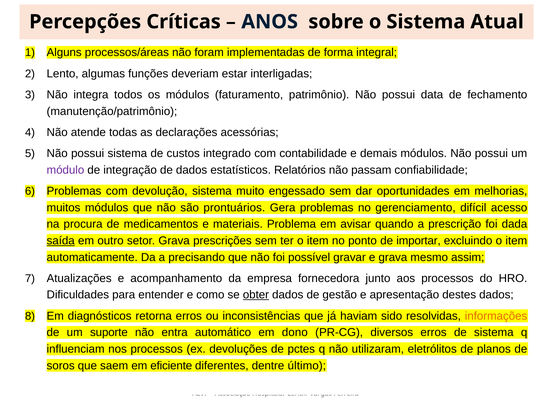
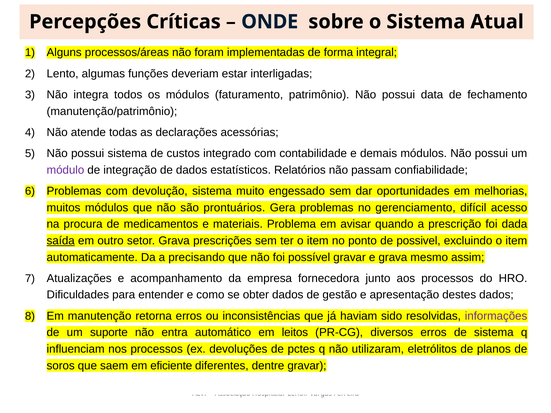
ANOS: ANOS -> ONDE
importar: importar -> possivel
obter underline: present -> none
diagnósticos: diagnósticos -> manutenção
informações colour: orange -> purple
dono: dono -> leitos
dentre último: último -> gravar
